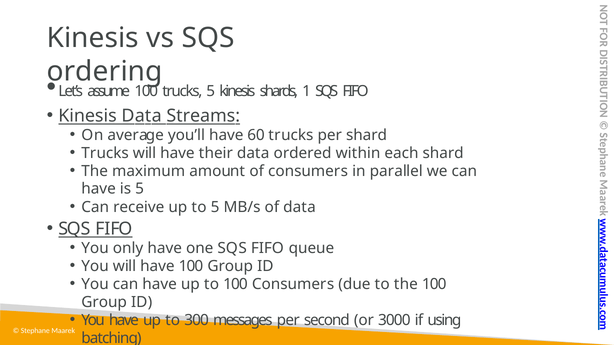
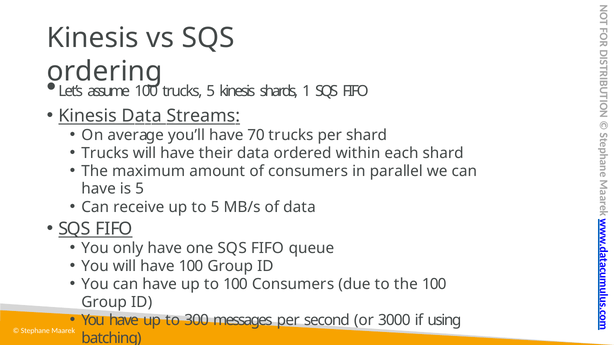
60: 60 -> 70
